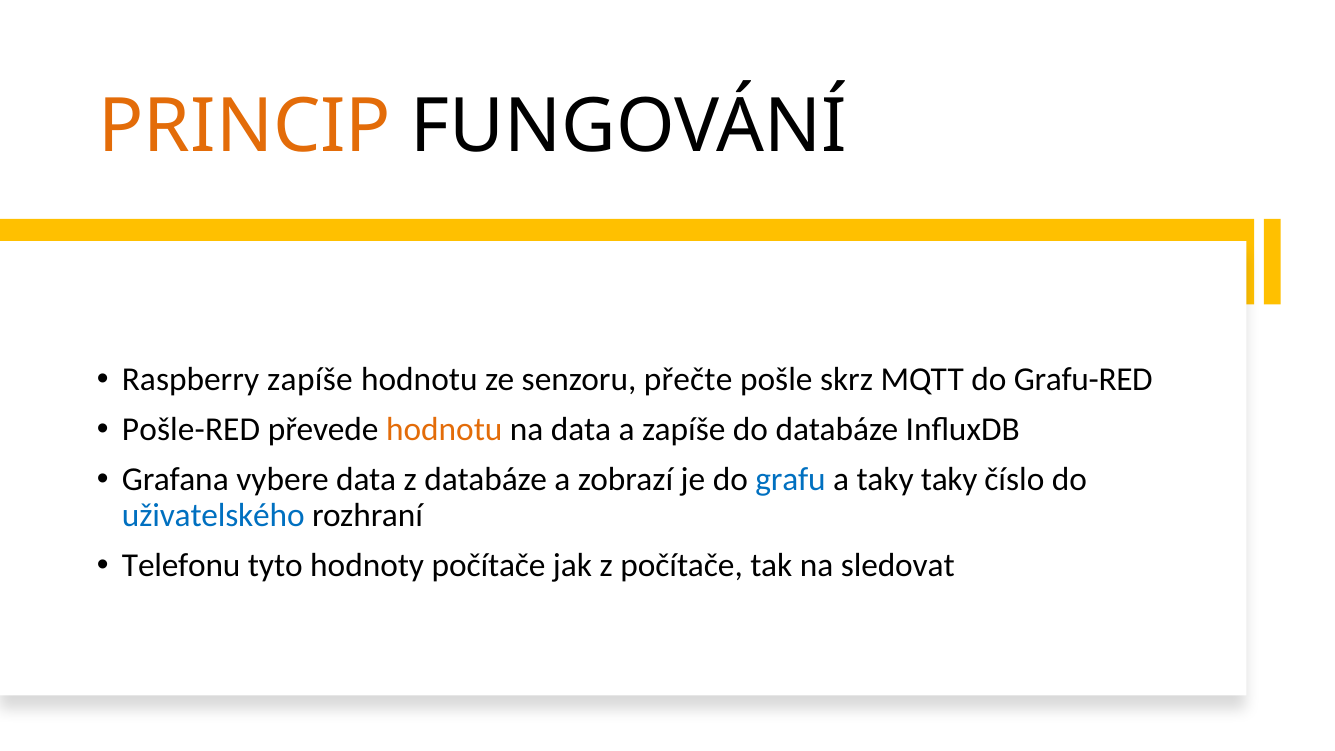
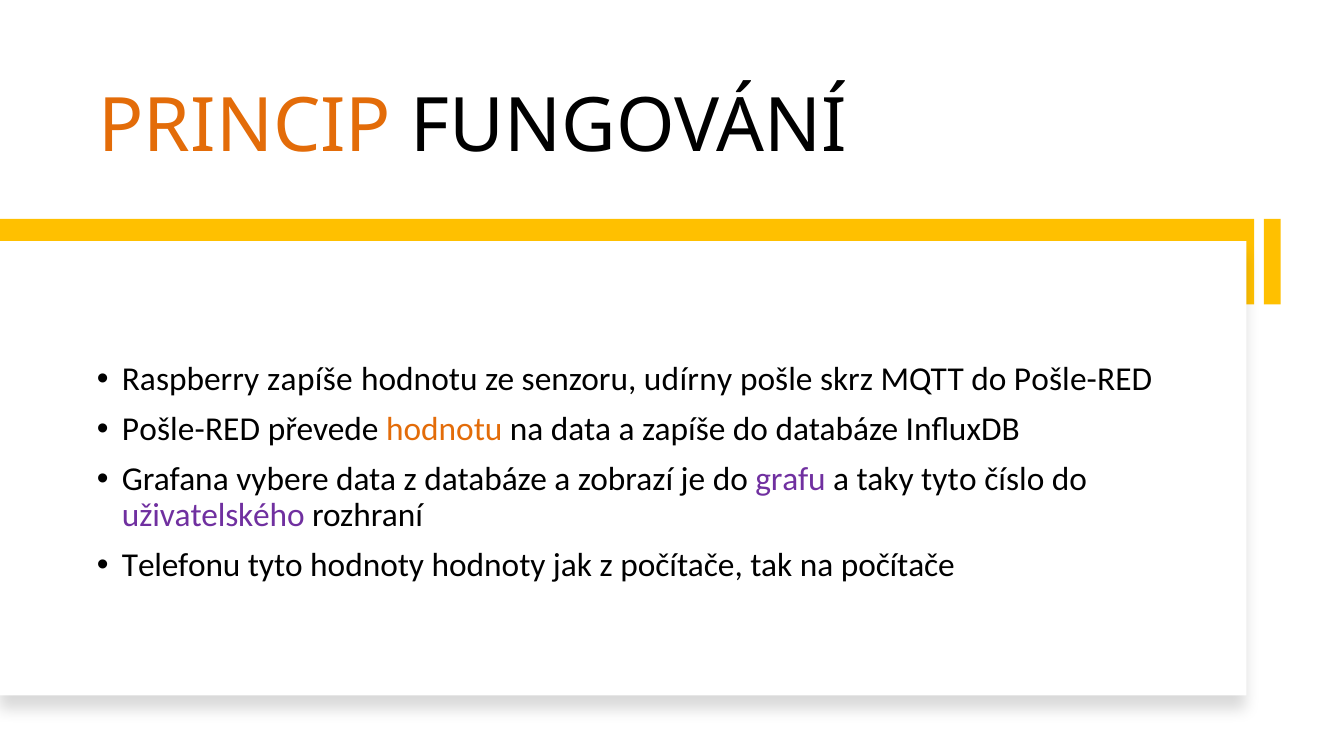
přečte: přečte -> udírny
do Grafu-RED: Grafu-RED -> Pošle-RED
grafu colour: blue -> purple
taky taky: taky -> tyto
uživatelského colour: blue -> purple
hodnoty počítače: počítače -> hodnoty
na sledovat: sledovat -> počítače
